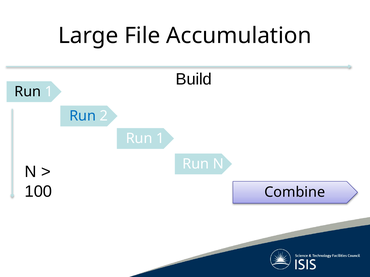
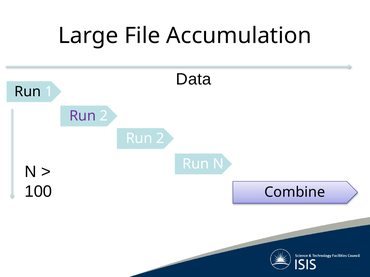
Build: Build -> Data
Run at (83, 116) colour: blue -> purple
1 at (160, 139): 1 -> 2
